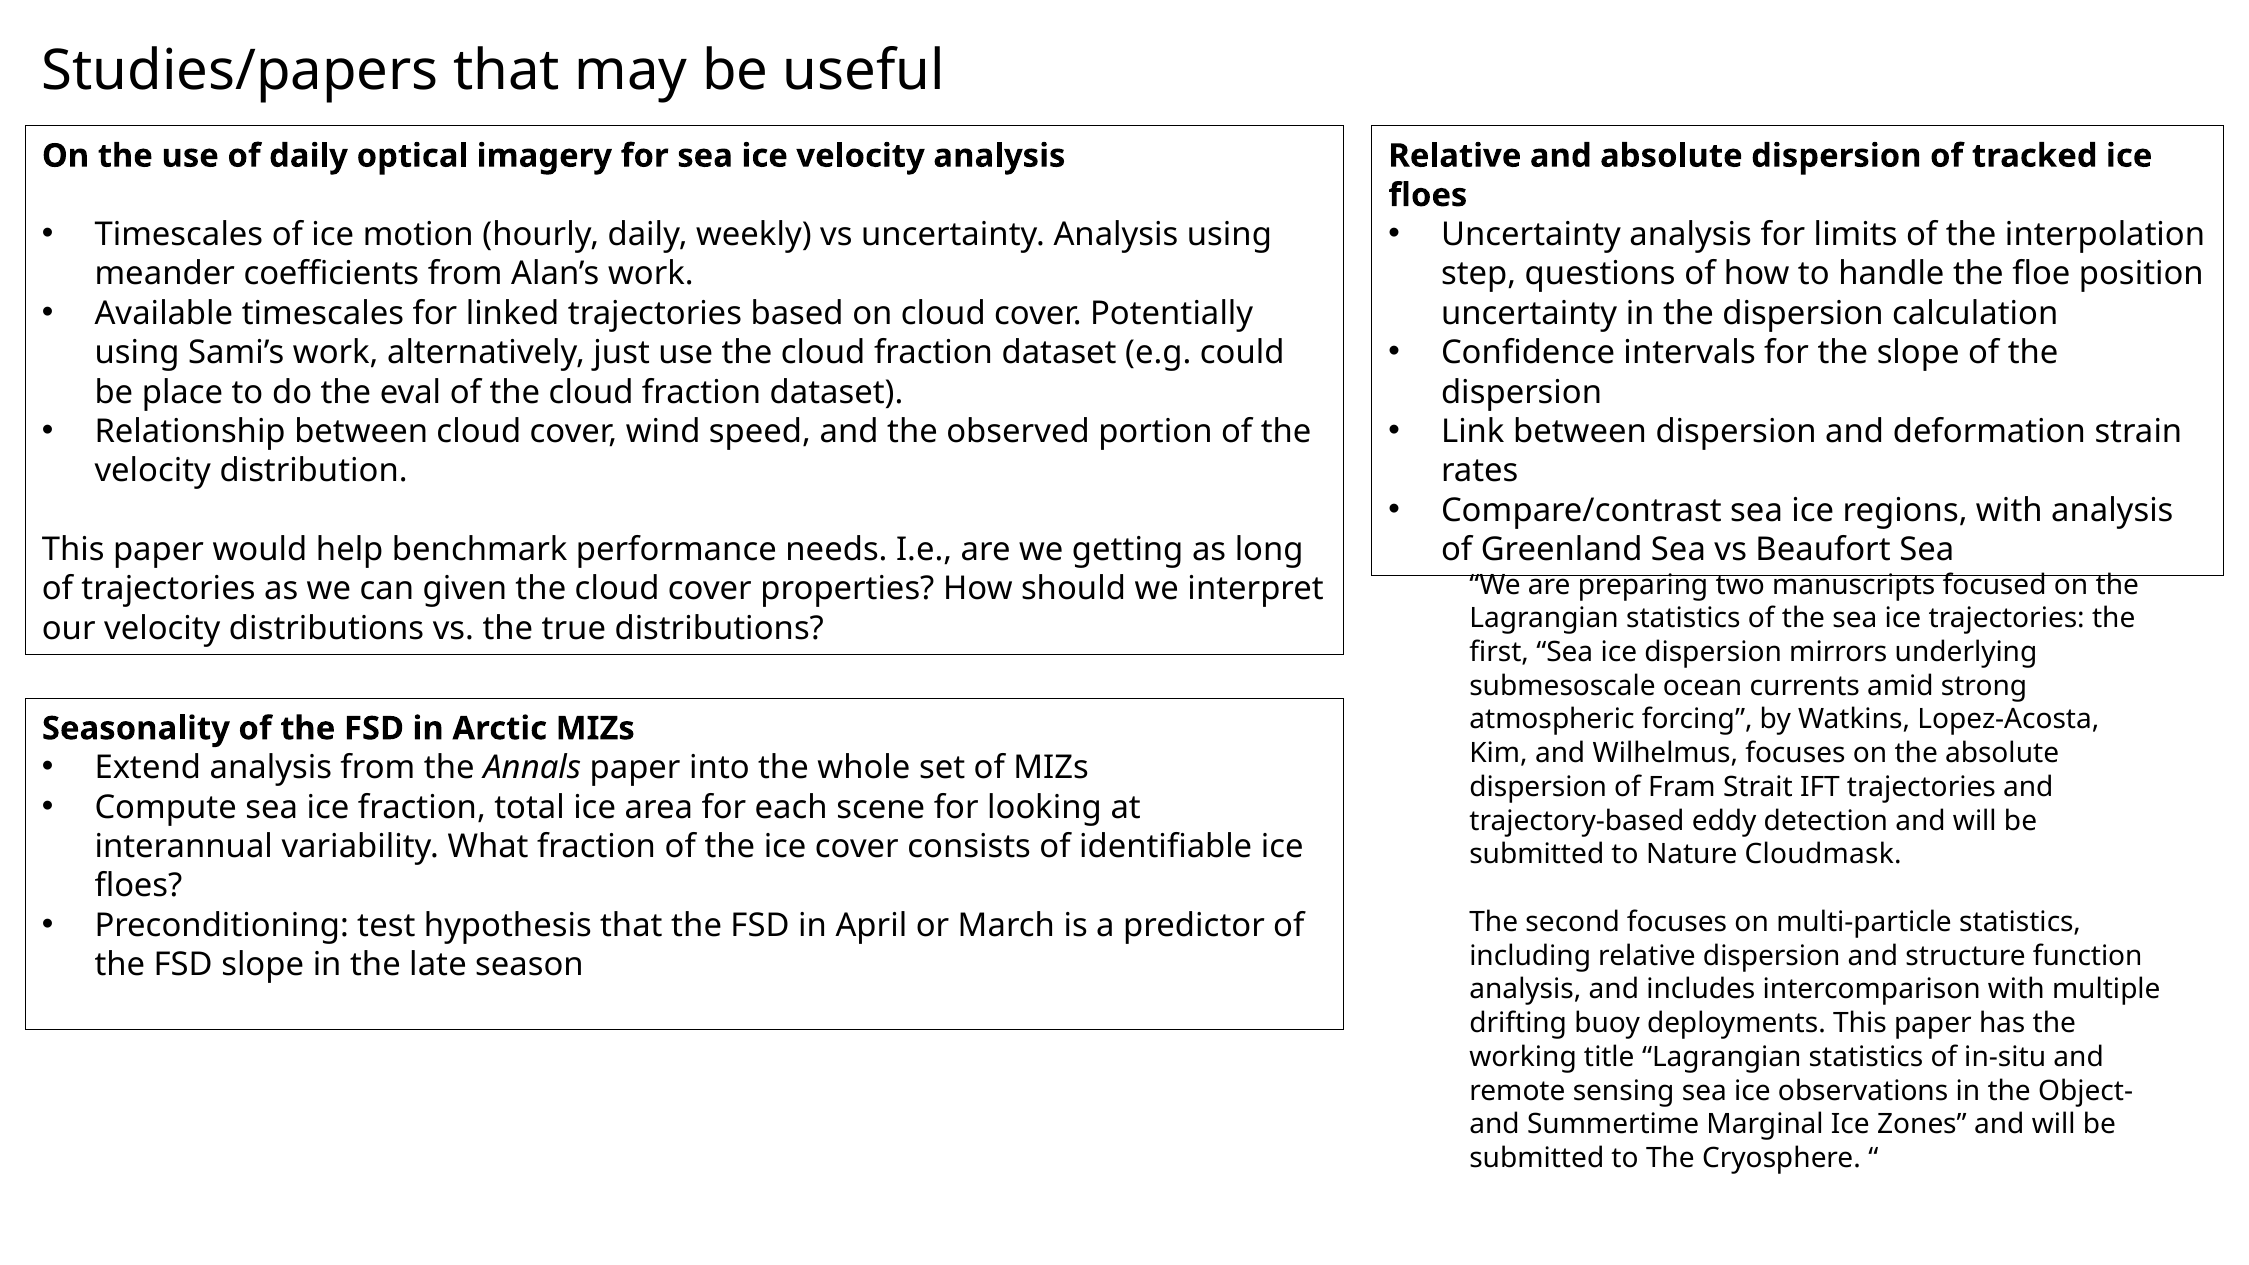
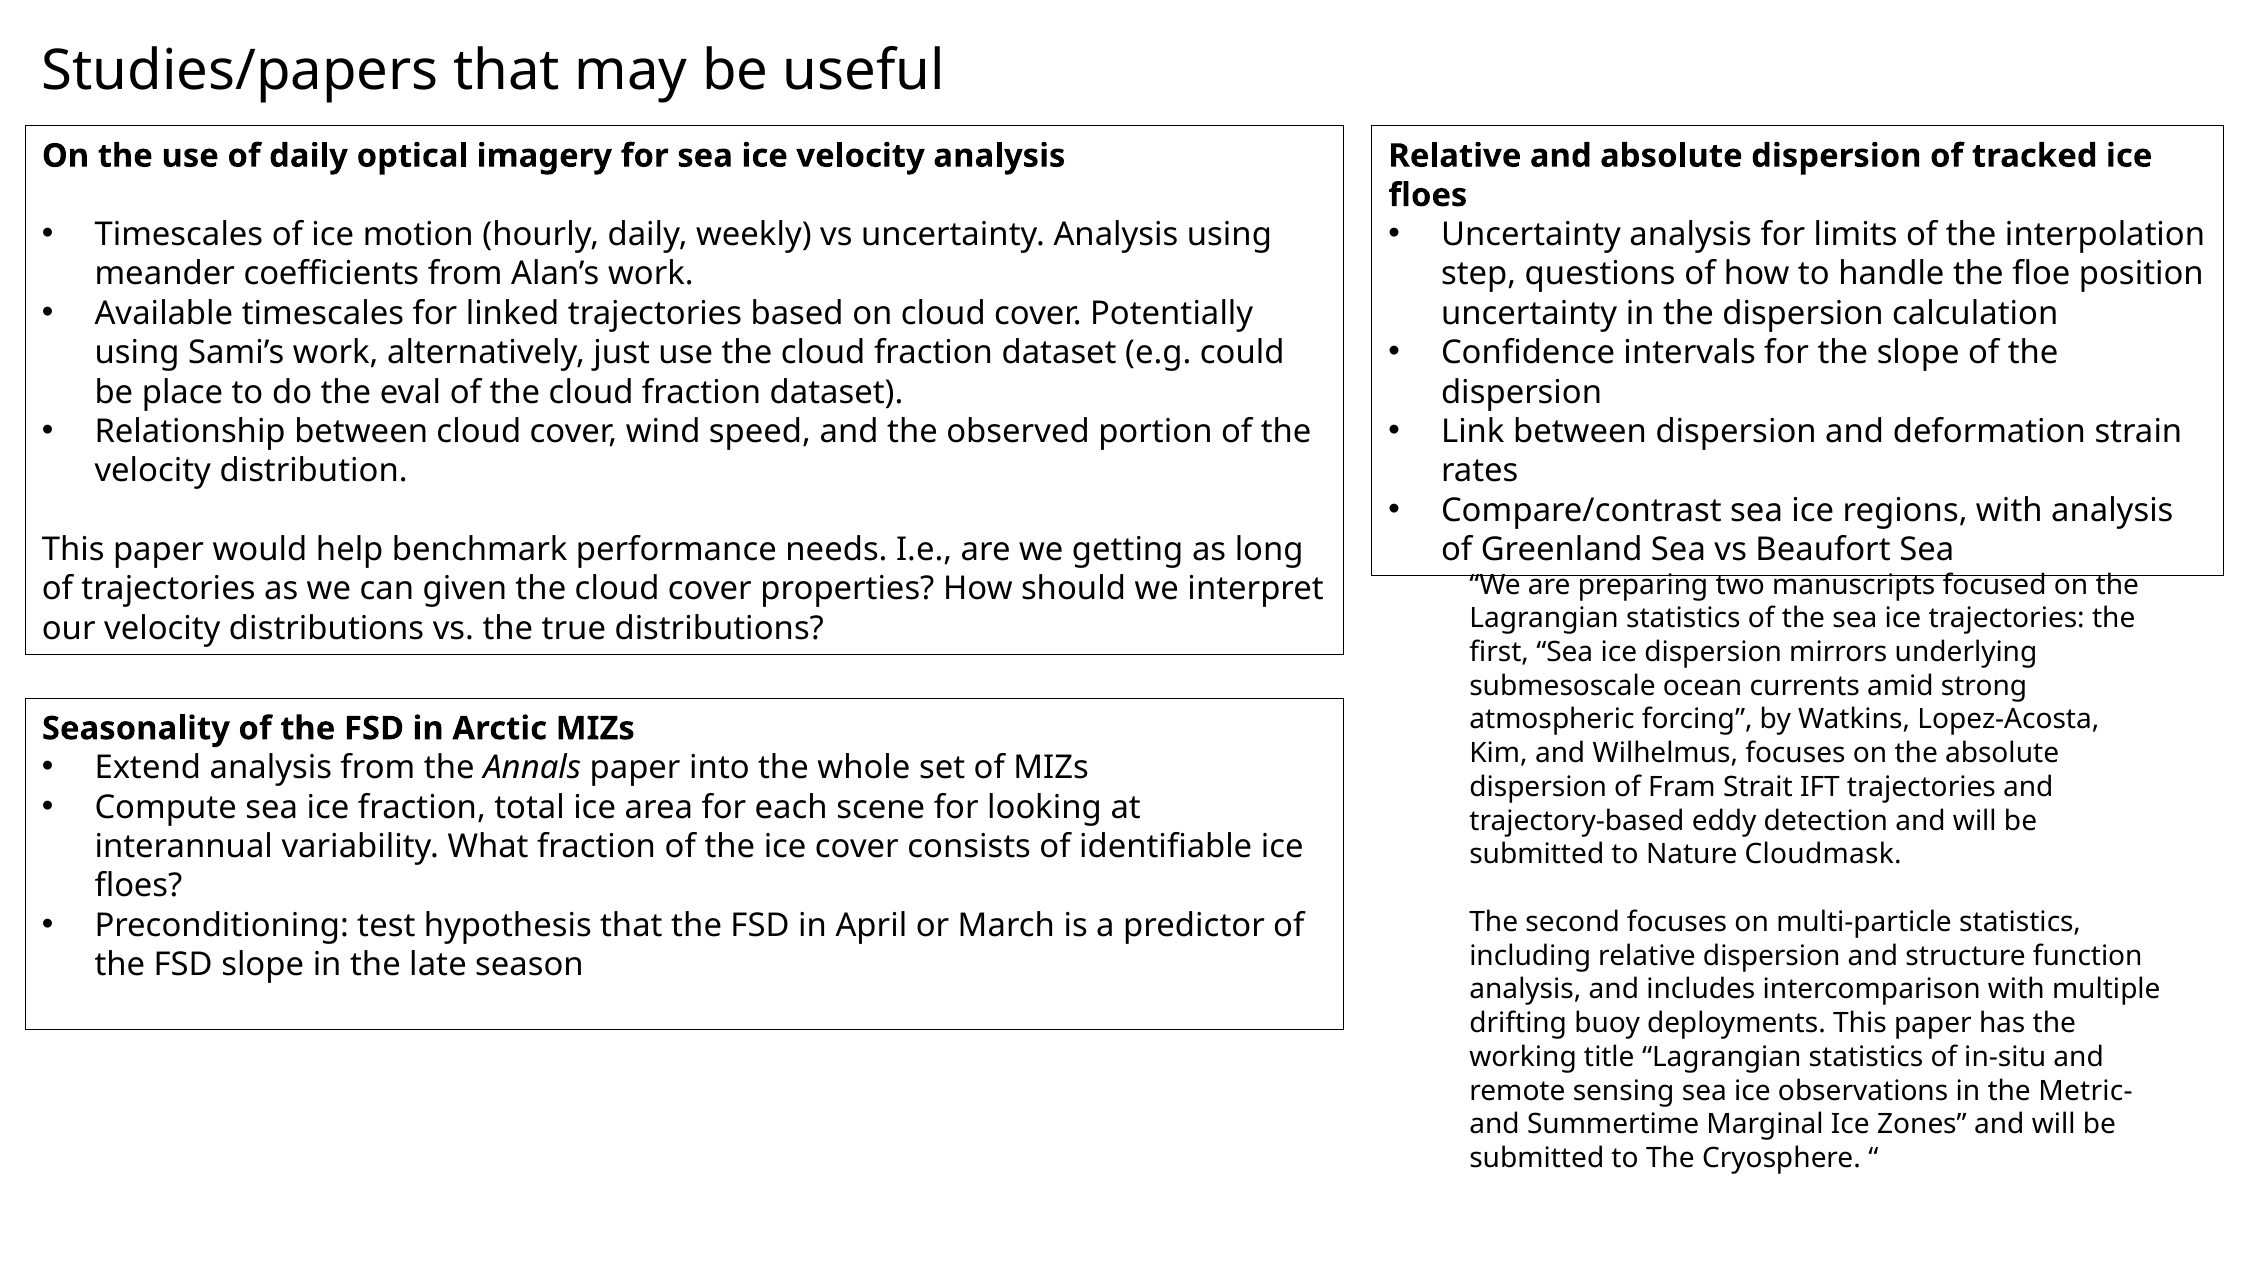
Object-: Object- -> Metric-
